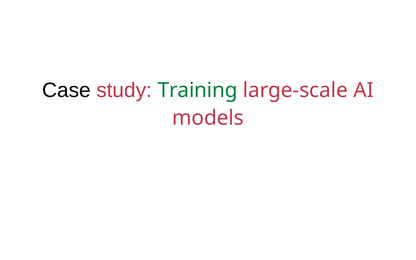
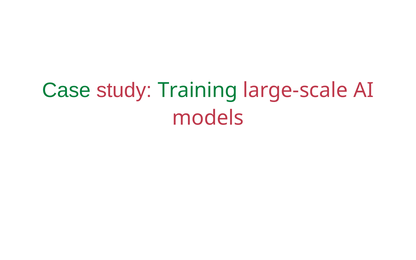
Case colour: black -> green
